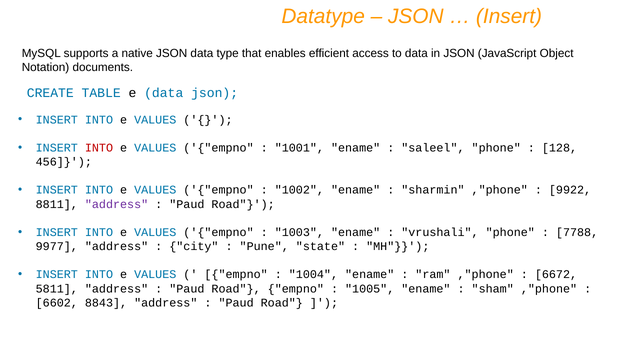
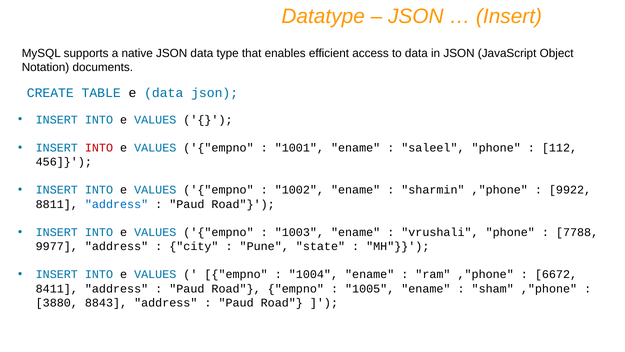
128: 128 -> 112
address at (117, 204) colour: purple -> blue
5811: 5811 -> 8411
6602: 6602 -> 3880
